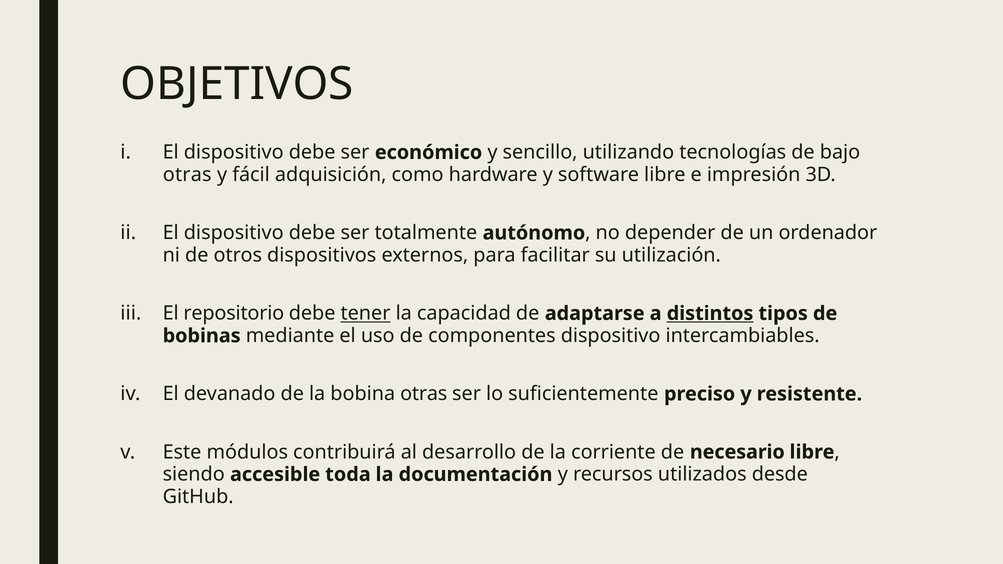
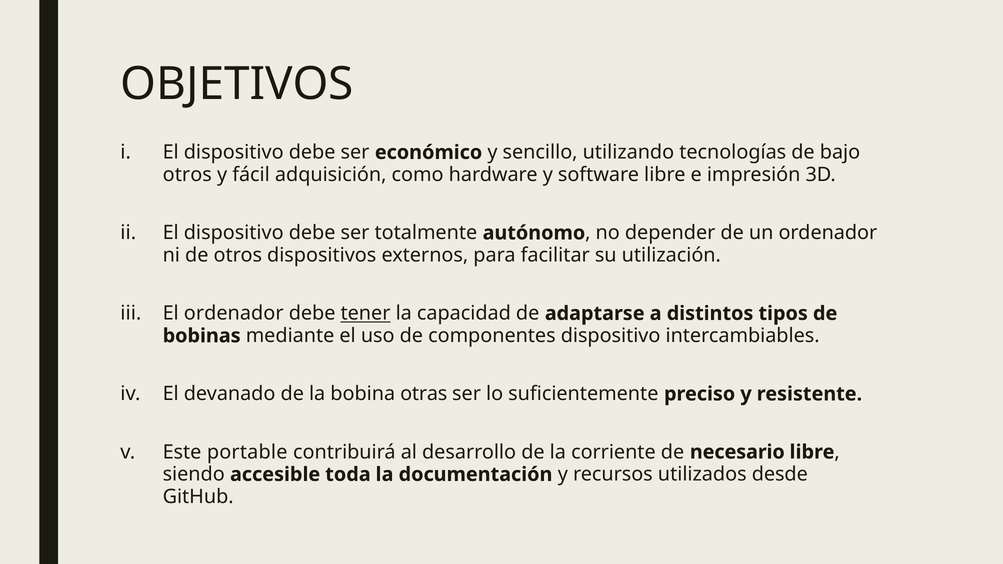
otras at (187, 175): otras -> otros
El repositorio: repositorio -> ordenador
distintos underline: present -> none
módulos: módulos -> portable
